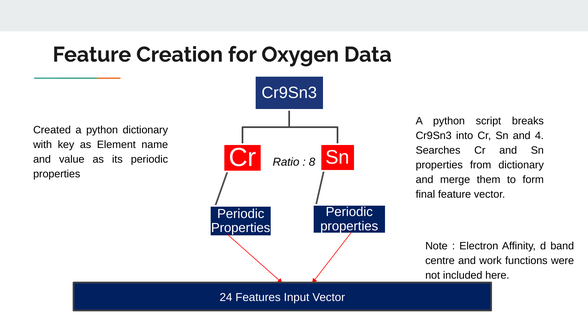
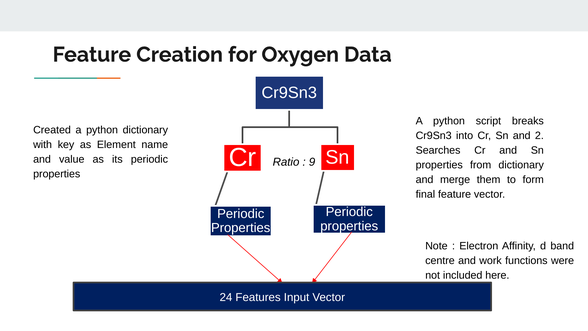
4: 4 -> 2
8: 8 -> 9
